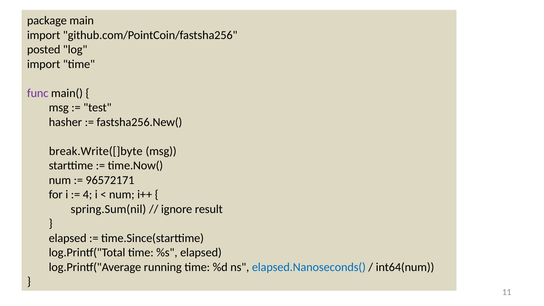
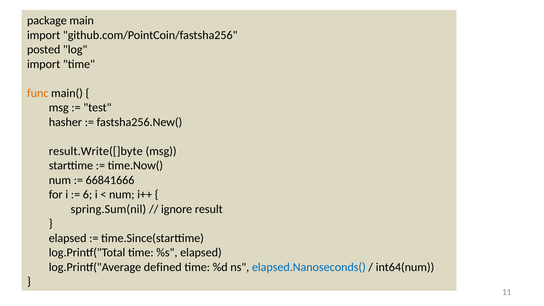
func colour: purple -> orange
break.Write([]byte: break.Write([]byte -> result.Write([]byte
96572171: 96572171 -> 66841666
4: 4 -> 6
running: running -> defined
